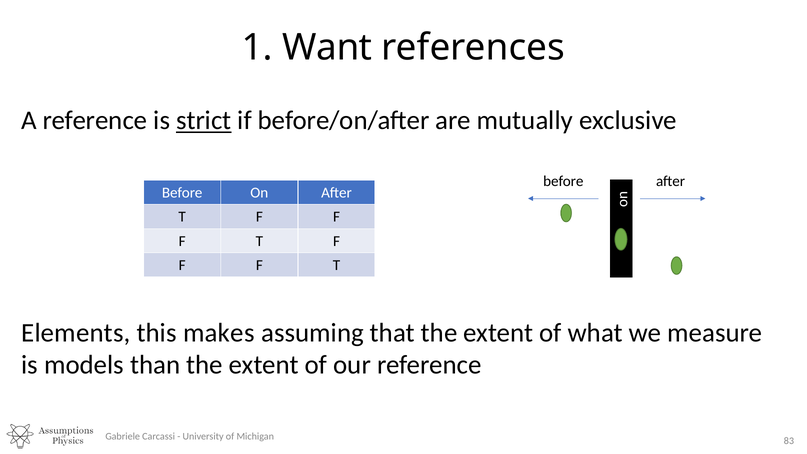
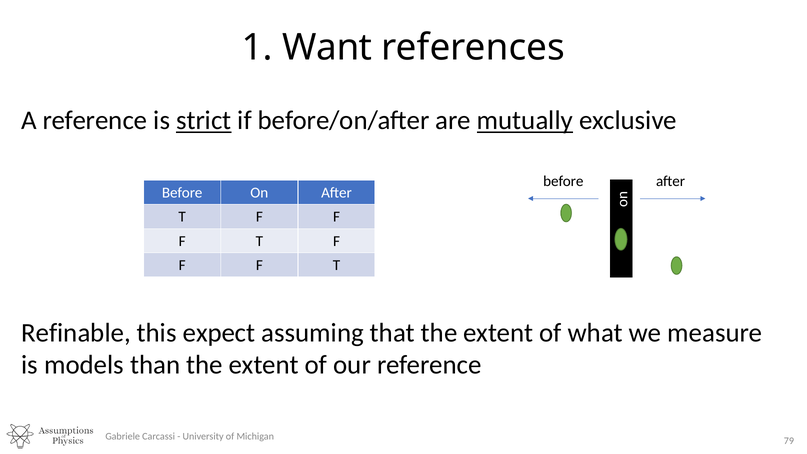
mutually underline: none -> present
Elements: Elements -> Refinable
makes: makes -> expect
83: 83 -> 79
